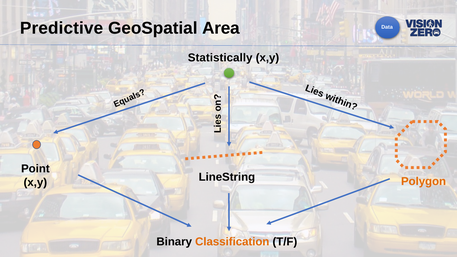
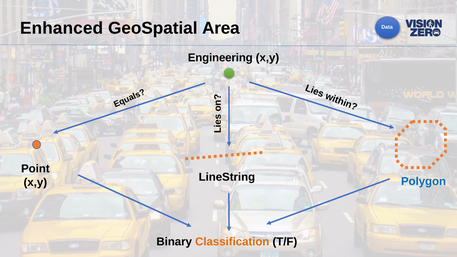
Predictive: Predictive -> Enhanced
Statistically: Statistically -> Engineering
Polygon colour: orange -> blue
